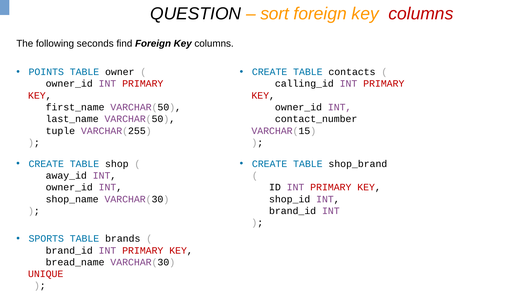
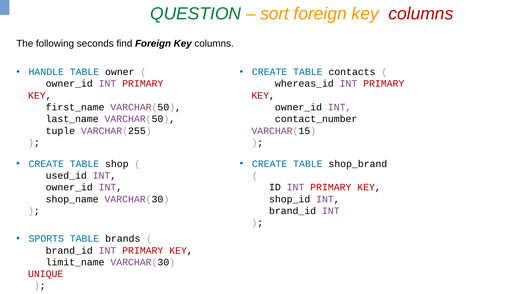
QUESTION colour: black -> green
POINTS: POINTS -> HANDLE
calling_id: calling_id -> whereas_id
away_id: away_id -> used_id
bread_name: bread_name -> limit_name
